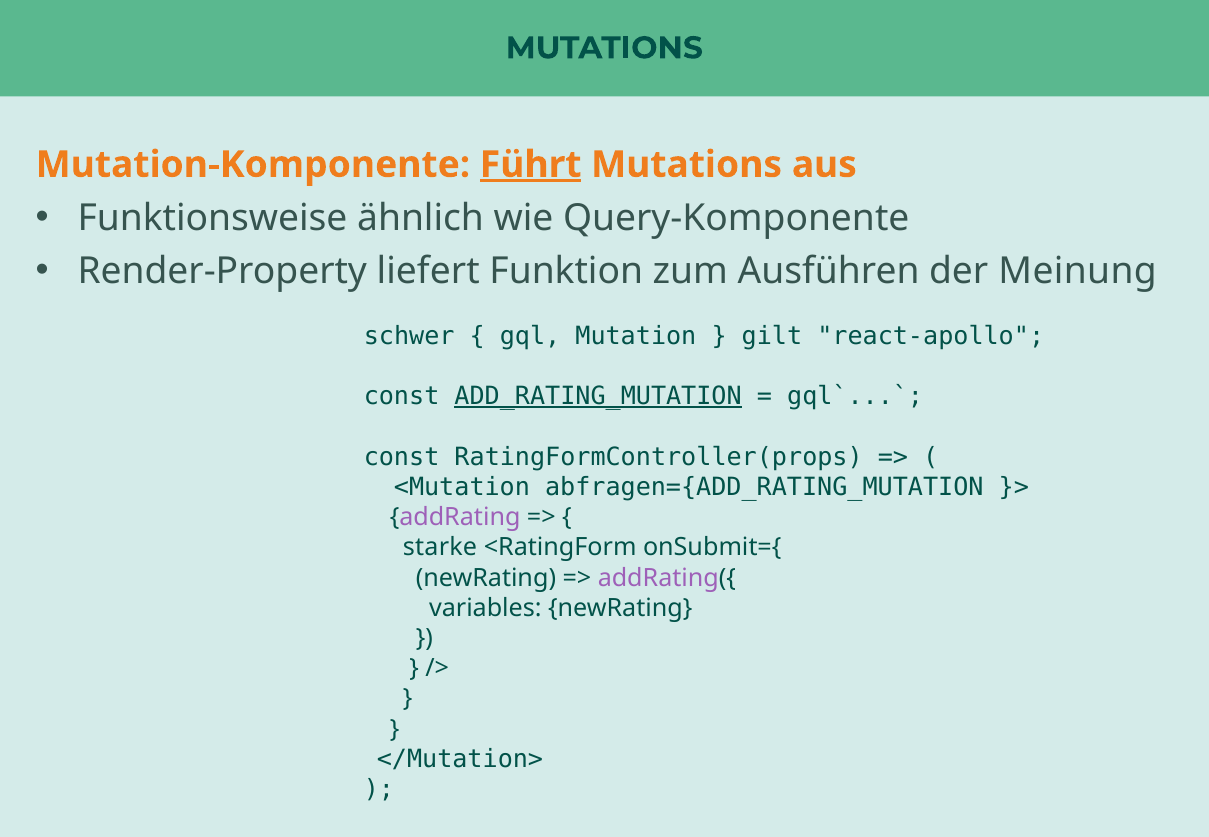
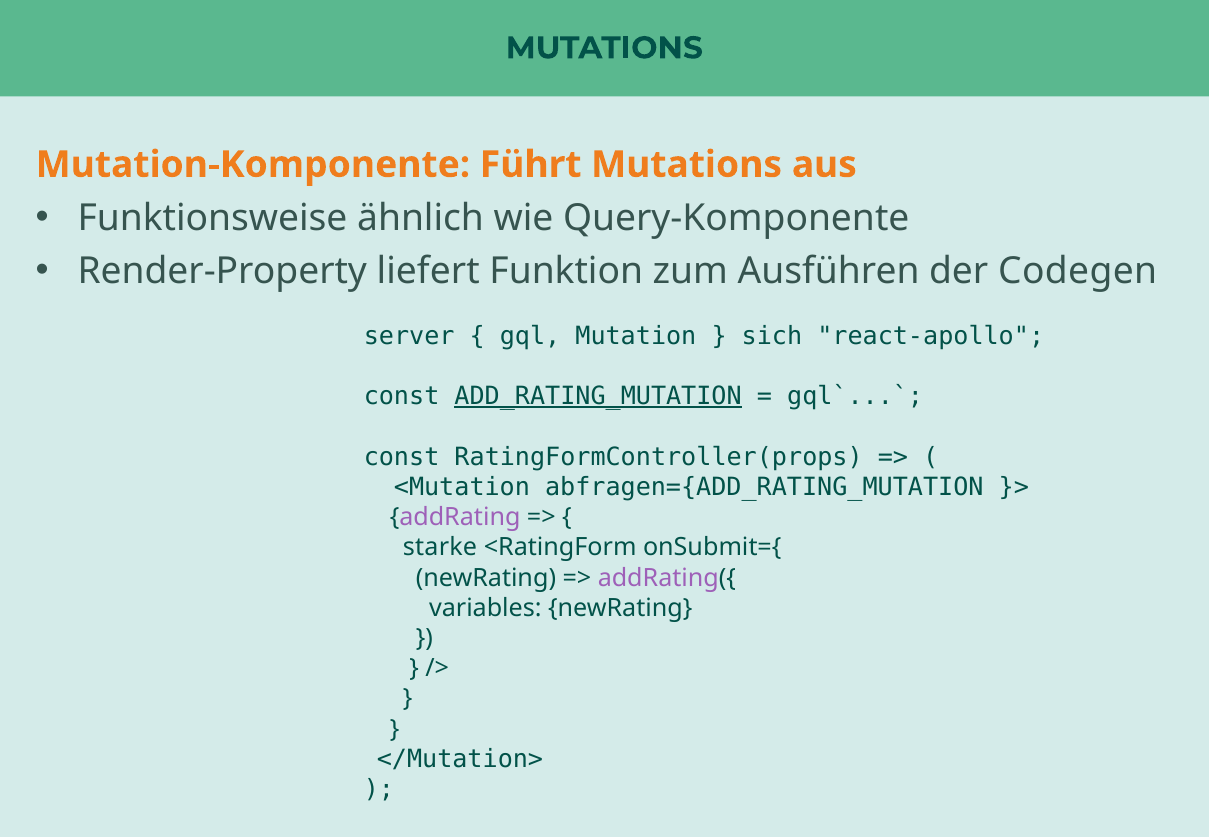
Führt underline: present -> none
Meinung: Meinung -> Codegen
schwer: schwer -> server
gilt: gilt -> sich
